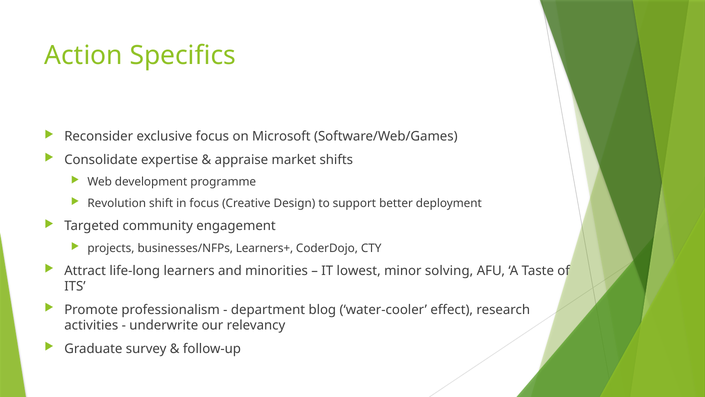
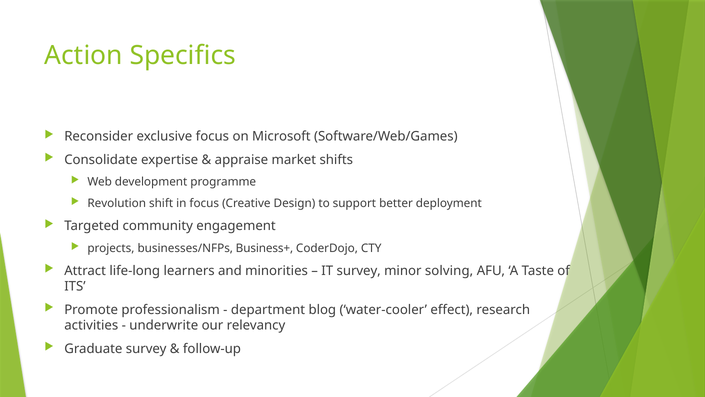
Learners+: Learners+ -> Business+
IT lowest: lowest -> survey
